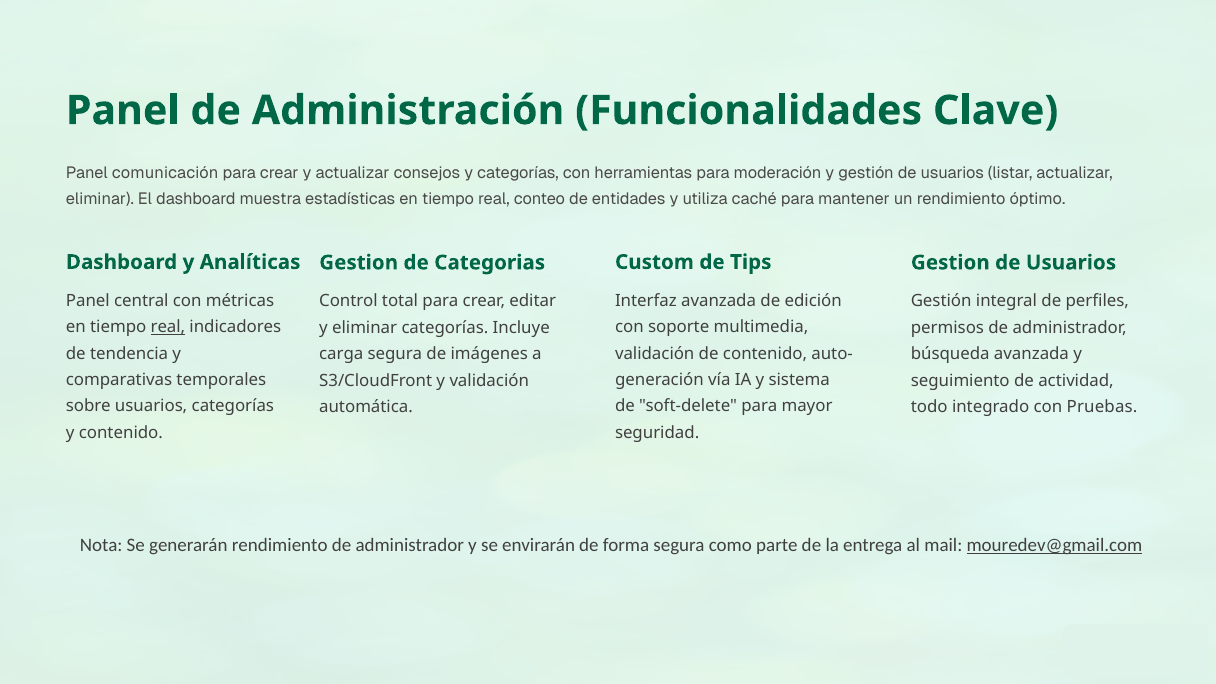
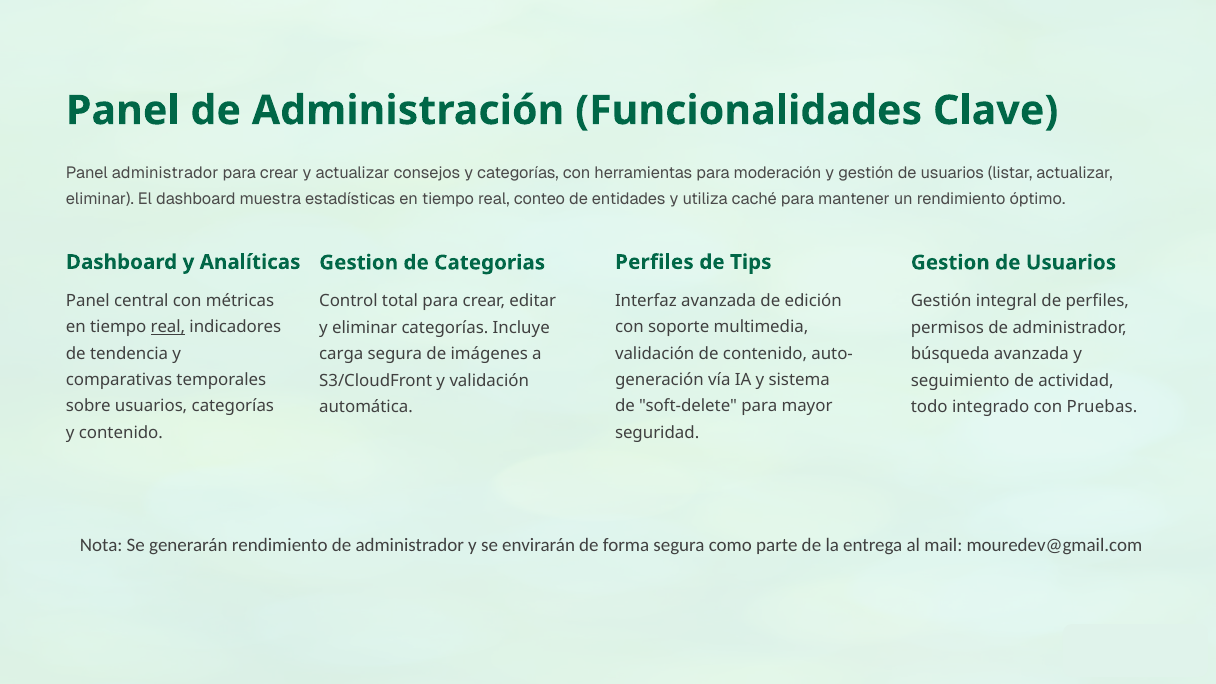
Panel comunicación: comunicación -> administrador
Custom at (654, 262): Custom -> Perfiles
mouredev@gmail.com underline: present -> none
